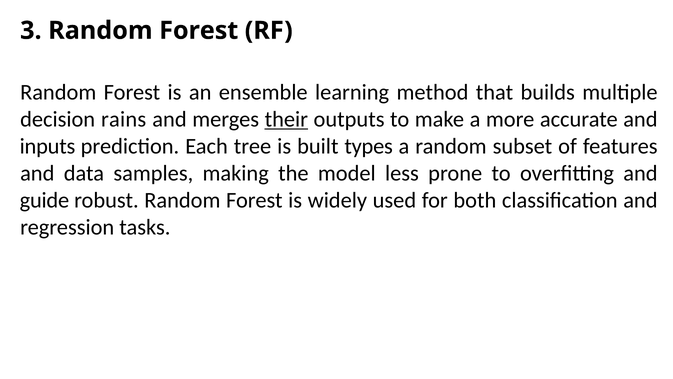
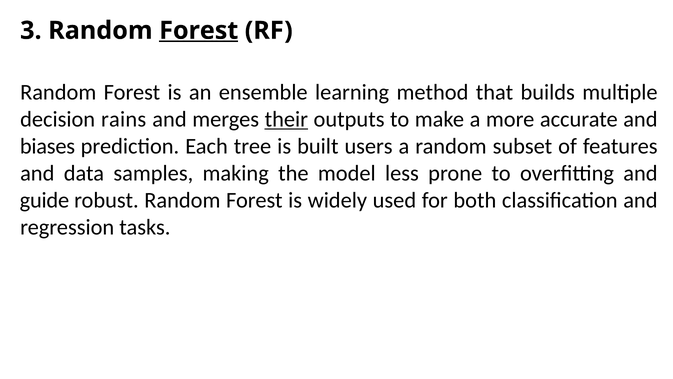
Forest at (199, 31) underline: none -> present
inputs: inputs -> biases
types: types -> users
